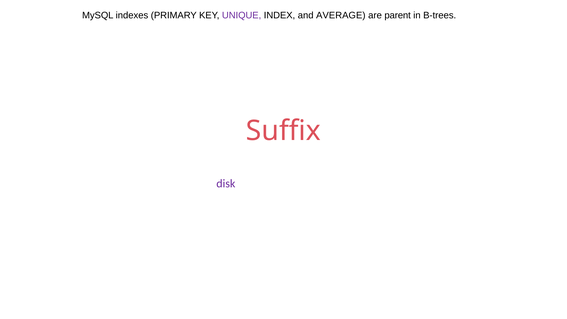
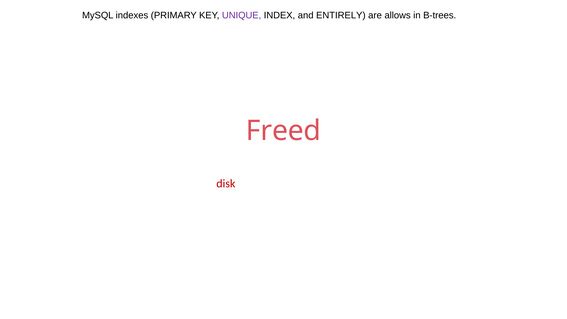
AVERAGE: AVERAGE -> ENTIRELY
parent: parent -> allows
Suffix: Suffix -> Freed
disk colour: purple -> red
